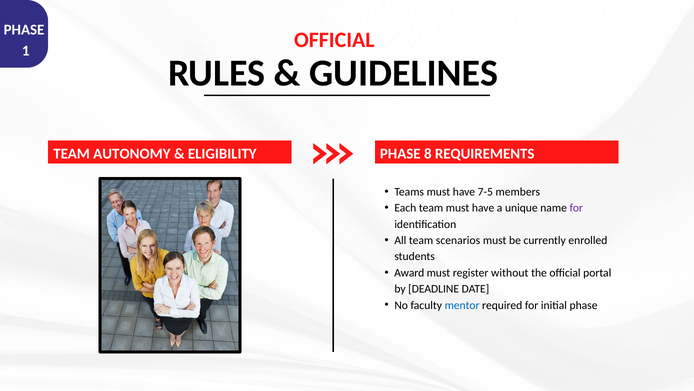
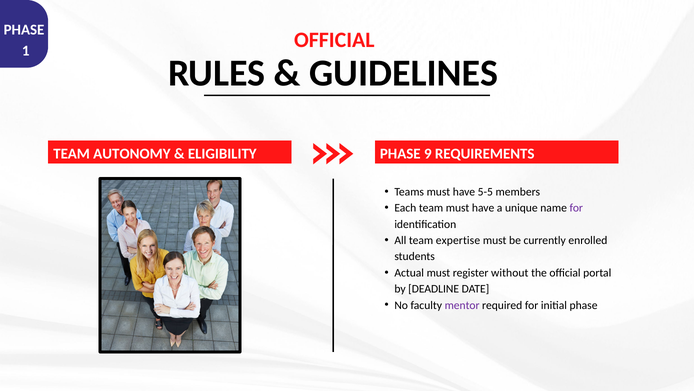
8: 8 -> 9
7-5: 7-5 -> 5-5
scenarios: scenarios -> expertise
Award: Award -> Actual
mentor colour: blue -> purple
